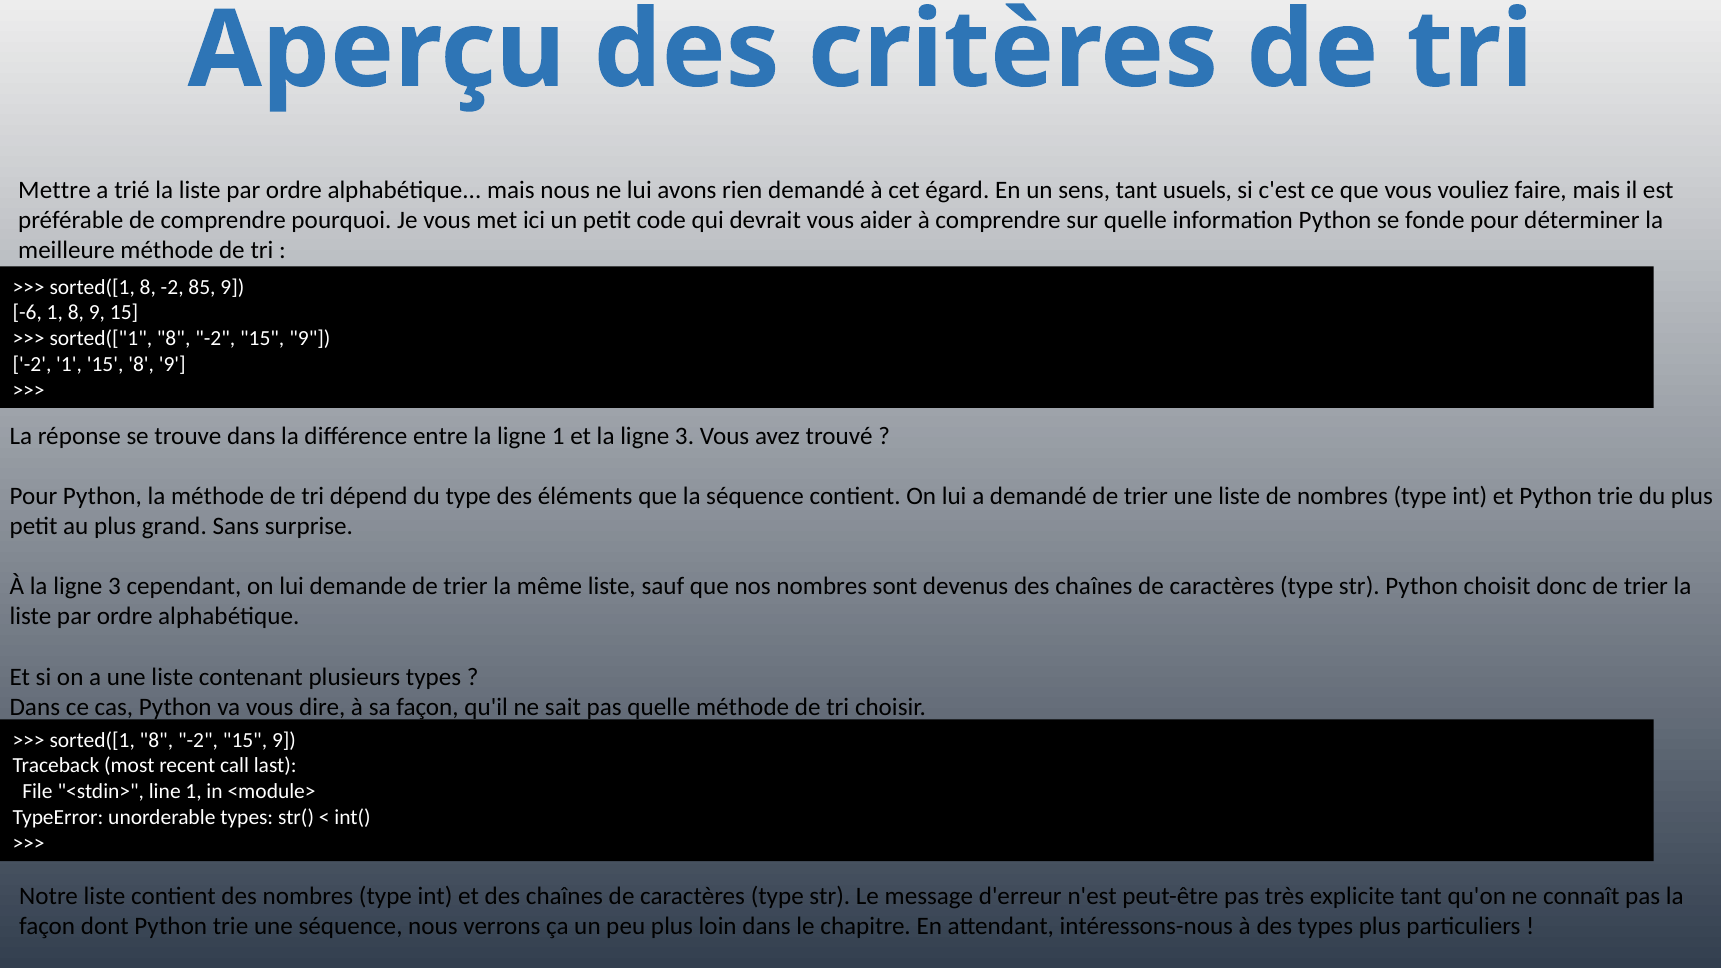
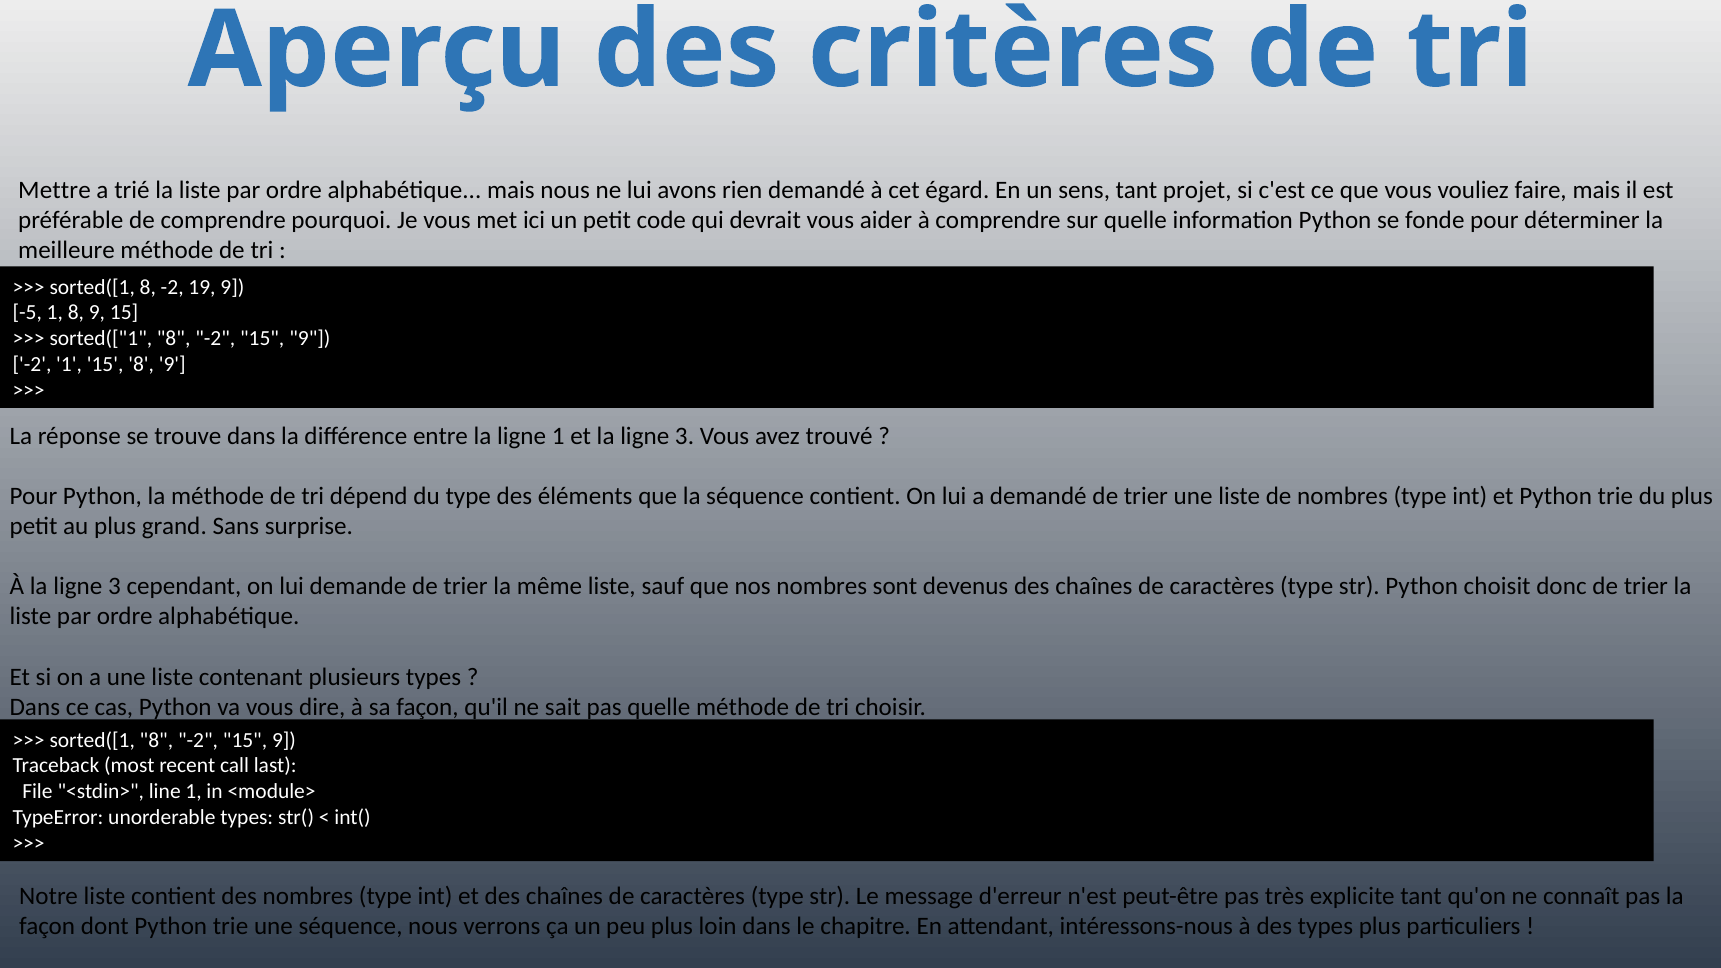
usuels: usuels -> projet
85: 85 -> 19
-6: -6 -> -5
